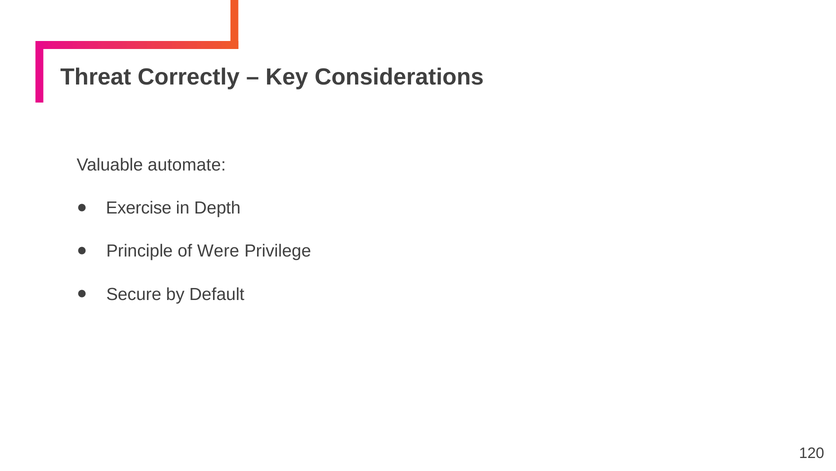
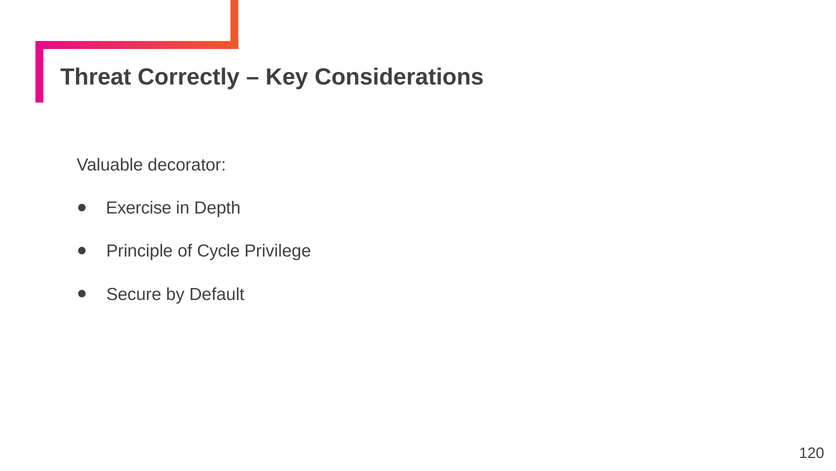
automate: automate -> decorator
Were: Were -> Cycle
